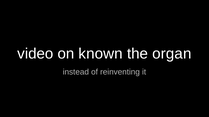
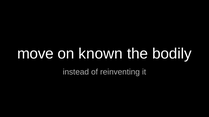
video: video -> move
organ: organ -> bodily
